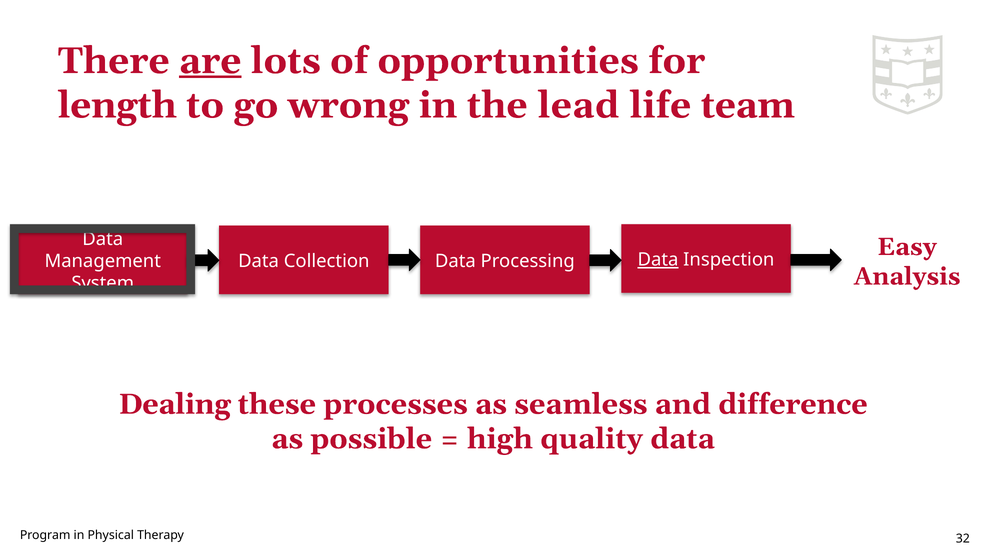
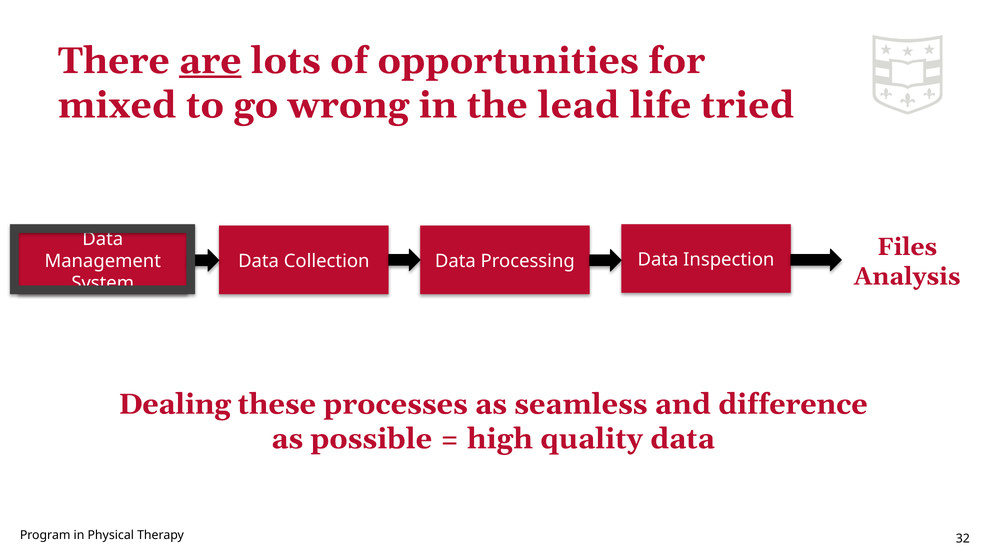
length: length -> mixed
team: team -> tried
Easy: Easy -> Files
Data at (658, 260) underline: present -> none
